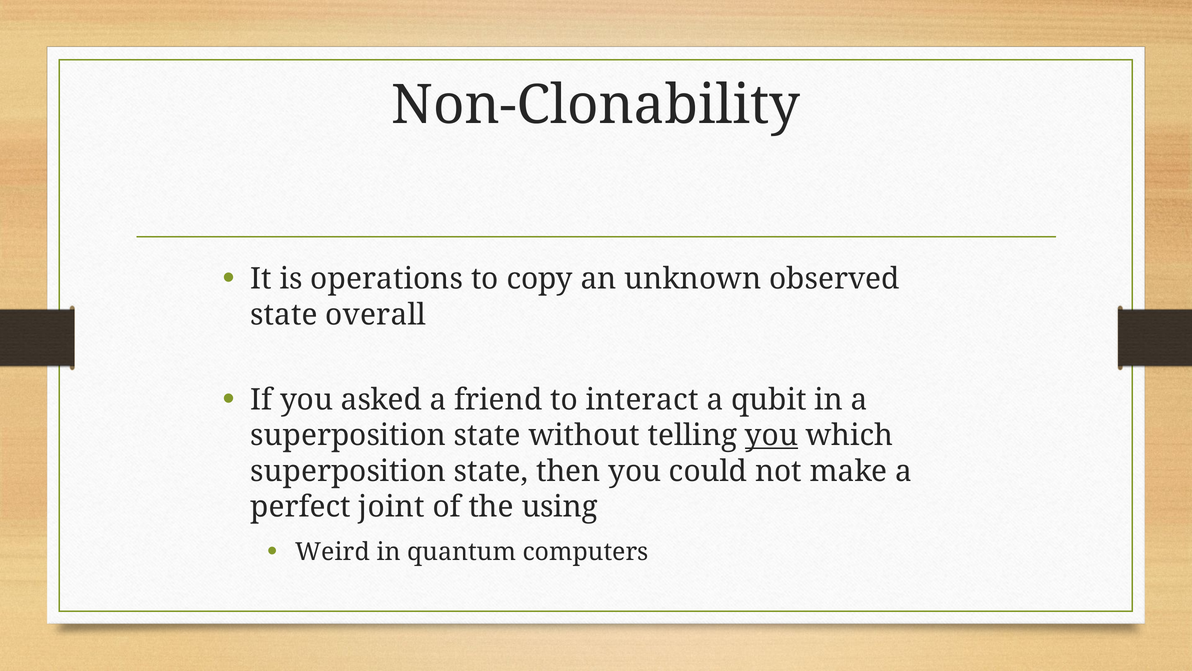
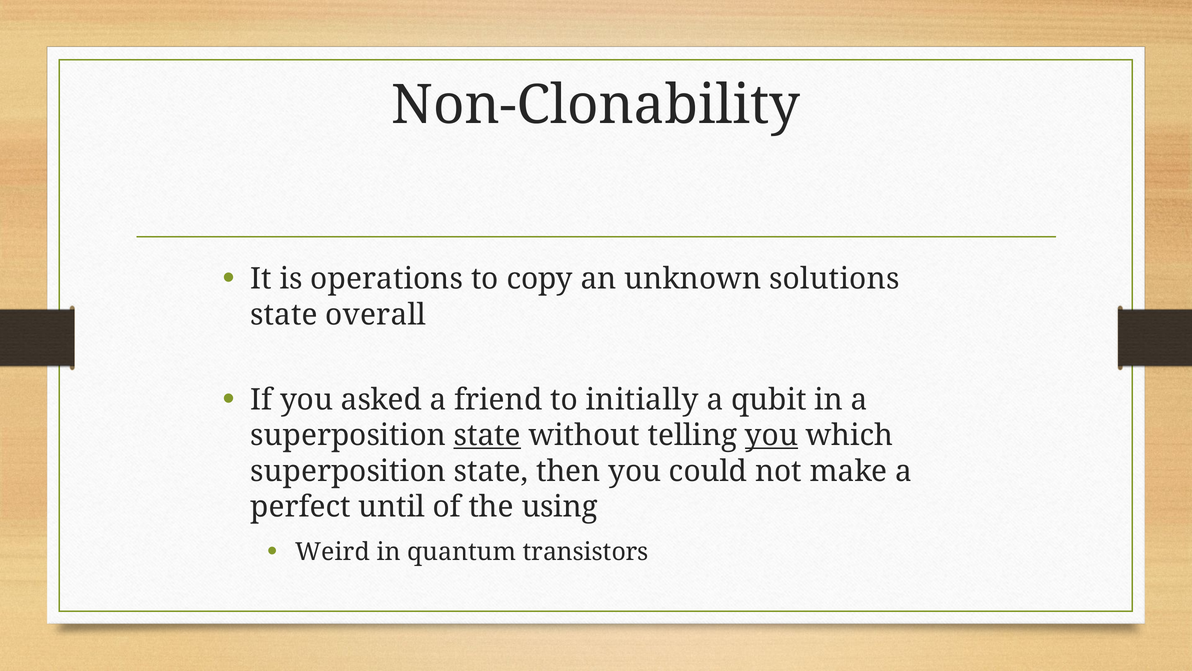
observed: observed -> solutions
interact: interact -> initially
state at (487, 435) underline: none -> present
joint: joint -> until
computers: computers -> transistors
